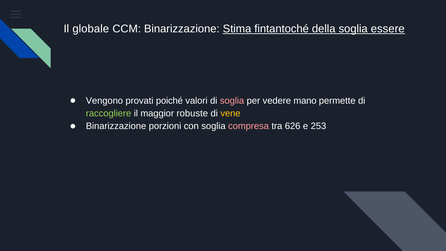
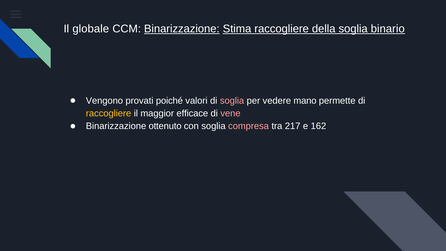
Binarizzazione at (182, 29) underline: none -> present
Stima fintantoché: fintantoché -> raccogliere
essere: essere -> binario
raccogliere at (109, 113) colour: light green -> yellow
robuste: robuste -> efficace
vene colour: yellow -> pink
porzioni: porzioni -> ottenuto
626: 626 -> 217
253: 253 -> 162
